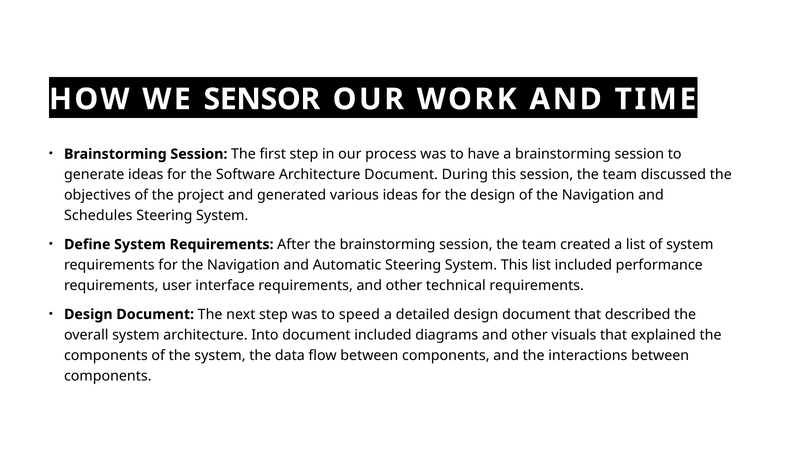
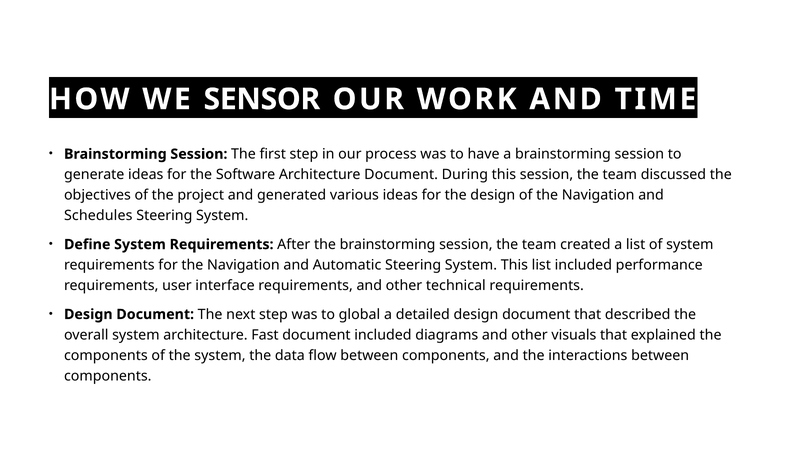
speed: speed -> global
Into: Into -> Fast
